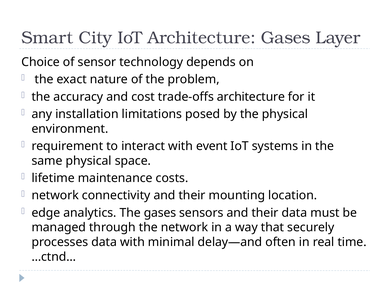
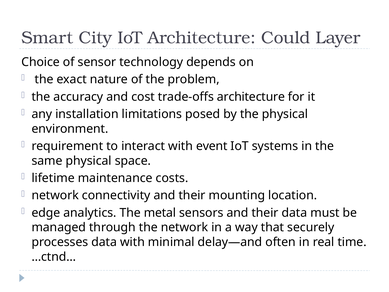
Architecture Gases: Gases -> Could
The gases: gases -> metal
